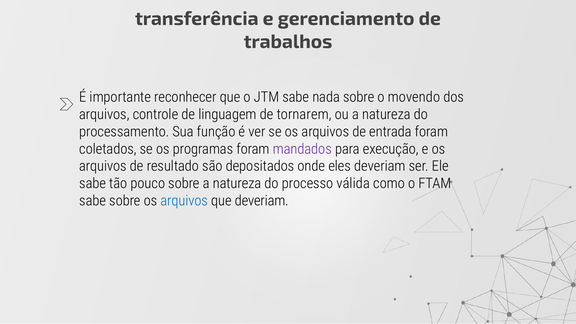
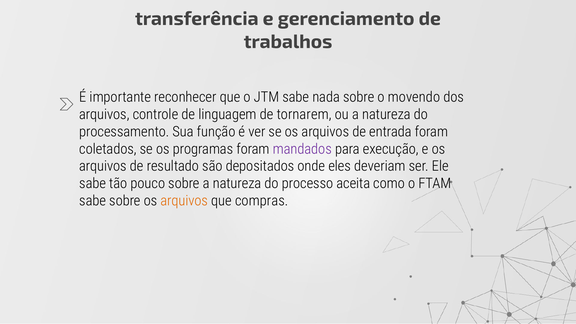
válida: válida -> aceita
arquivos at (184, 201) colour: blue -> orange
que deveriam: deveriam -> compras
